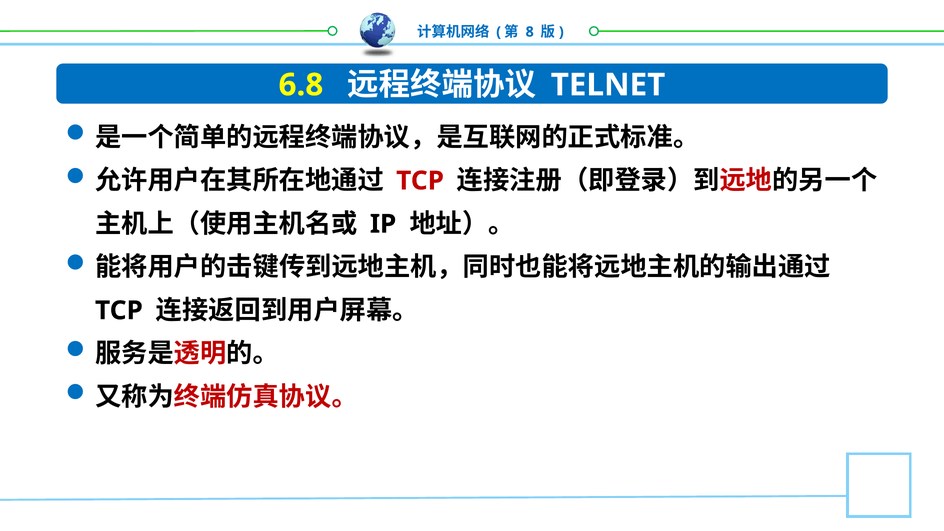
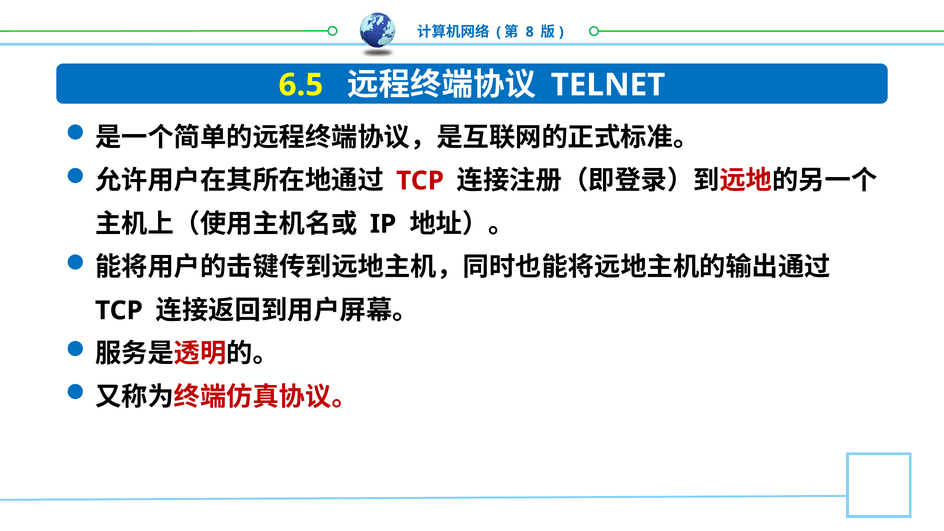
6.8: 6.8 -> 6.5
